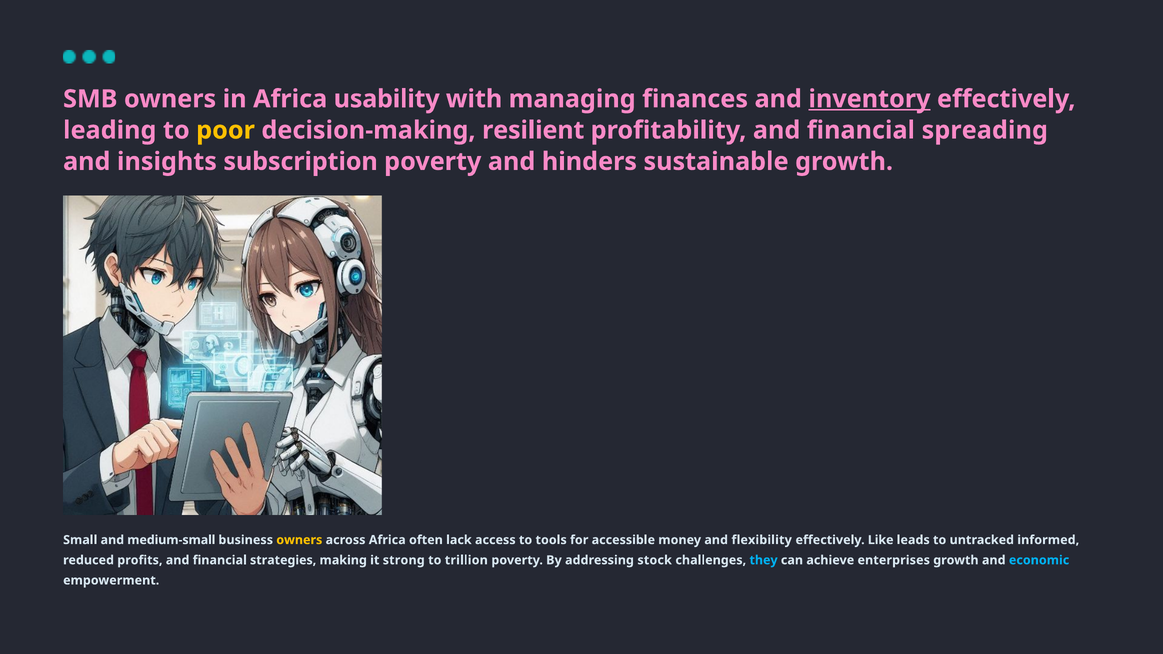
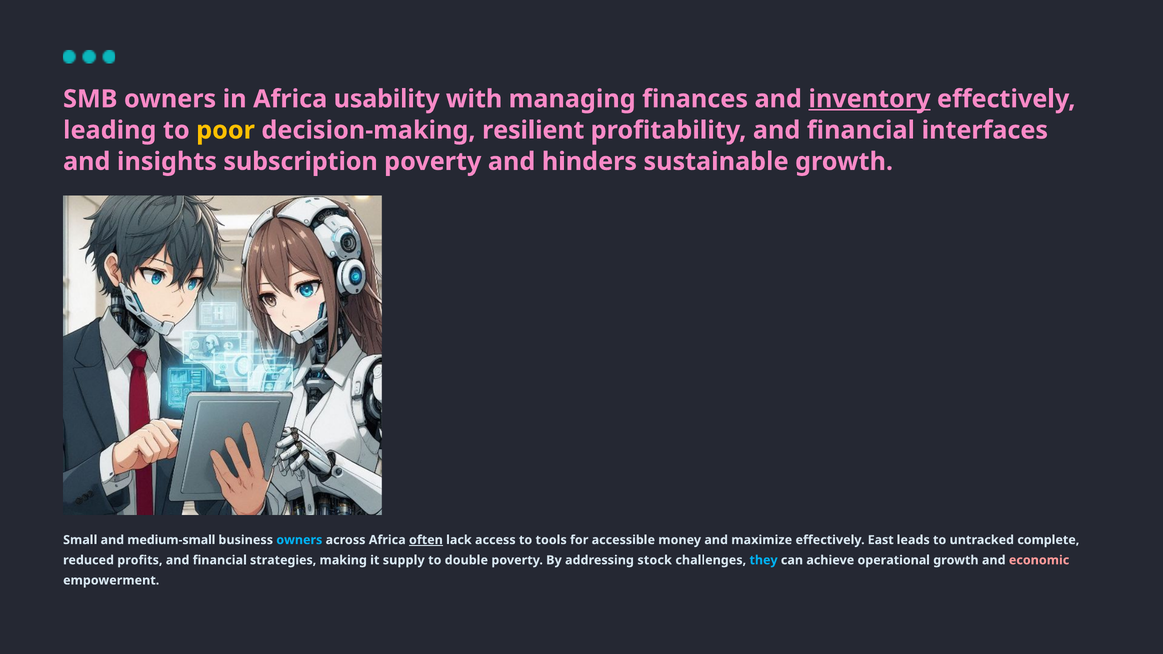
spreading: spreading -> interfaces
owners at (299, 540) colour: yellow -> light blue
often underline: none -> present
flexibility: flexibility -> maximize
Like: Like -> East
informed: informed -> complete
strong: strong -> supply
trillion: trillion -> double
enterprises: enterprises -> operational
economic colour: light blue -> pink
